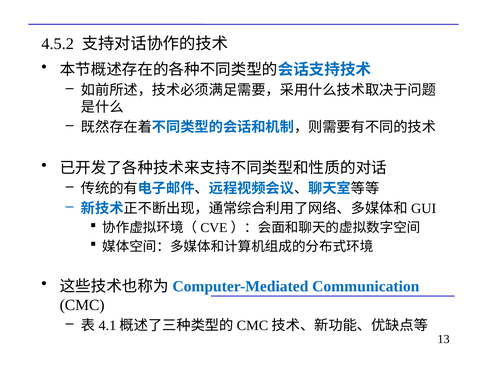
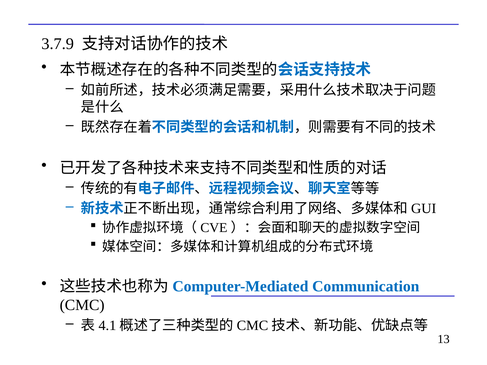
4.5.2: 4.5.2 -> 3.7.9
